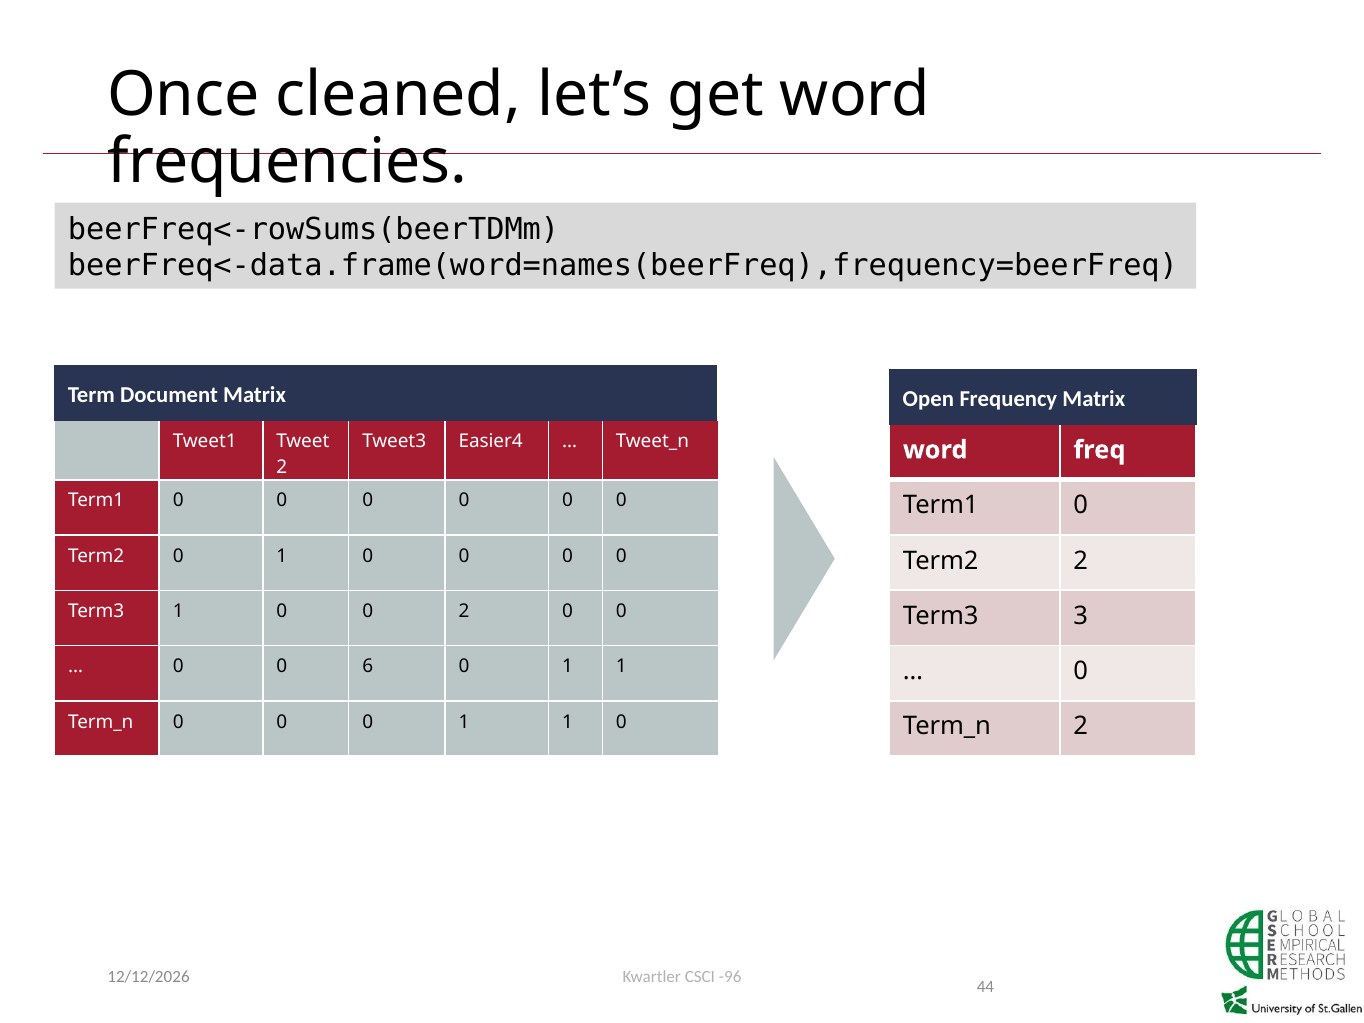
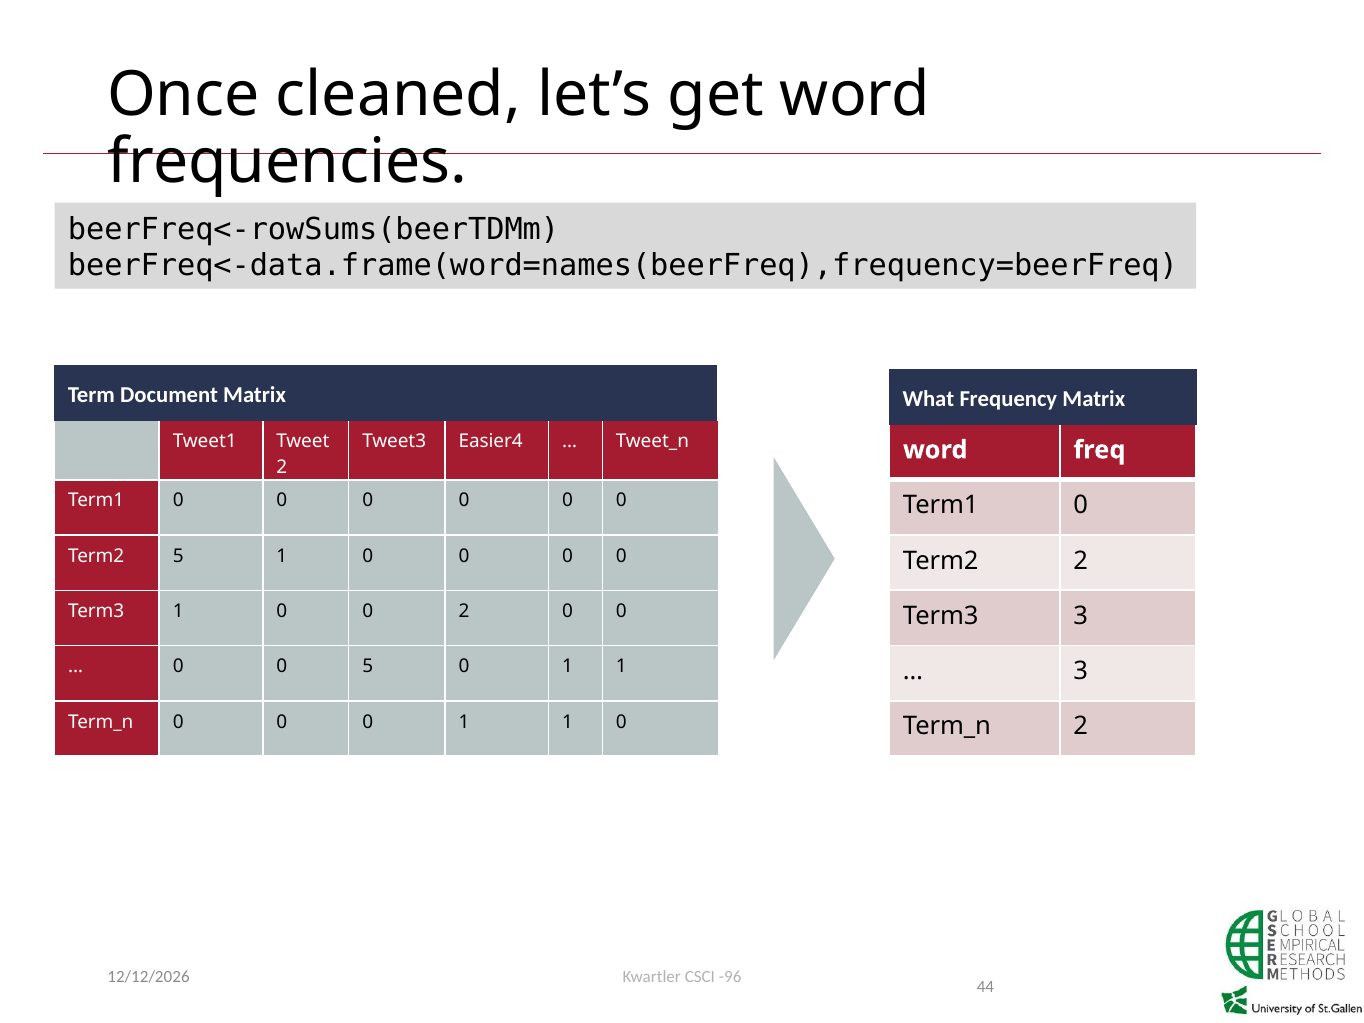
Open: Open -> What
Term2 0: 0 -> 5
0 6: 6 -> 5
0 at (1081, 671): 0 -> 3
